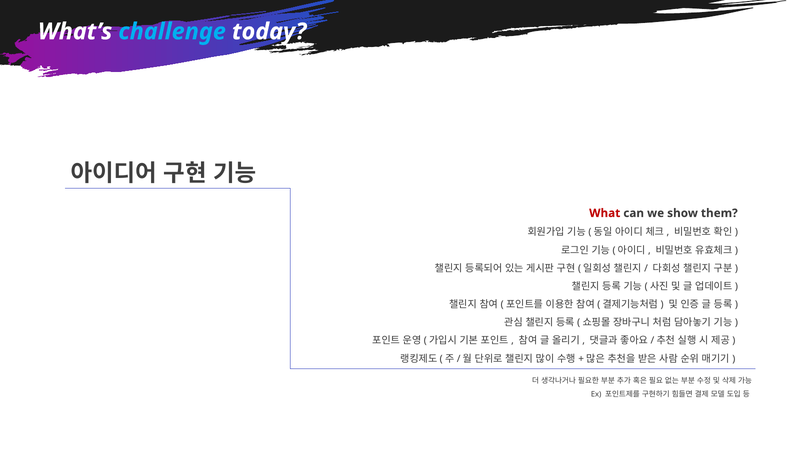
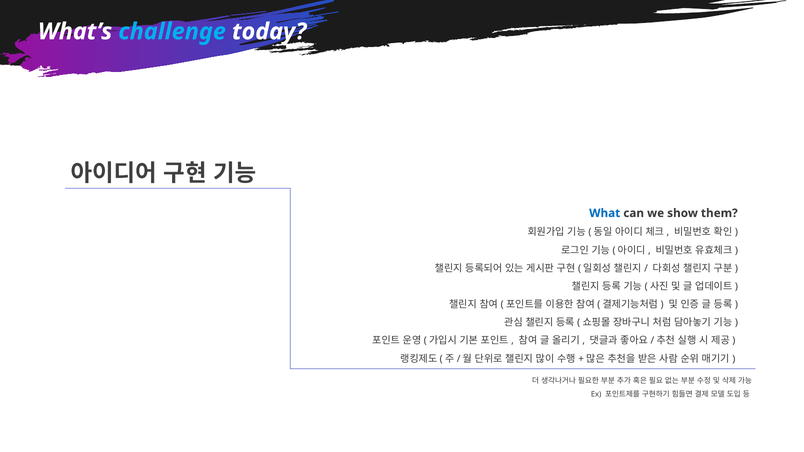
What colour: red -> blue
